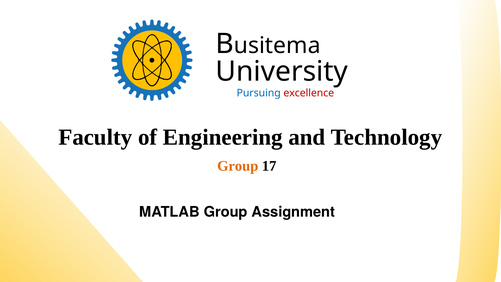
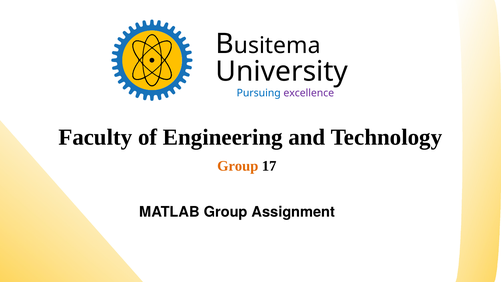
excellence colour: red -> purple
